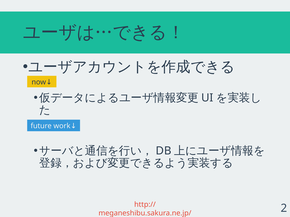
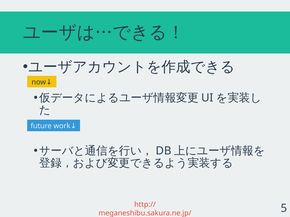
2: 2 -> 5
